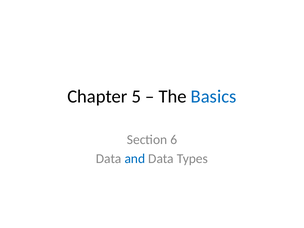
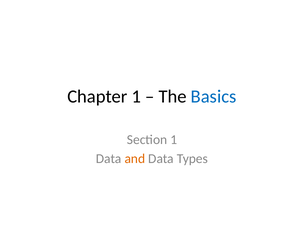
Chapter 5: 5 -> 1
Section 6: 6 -> 1
and colour: blue -> orange
